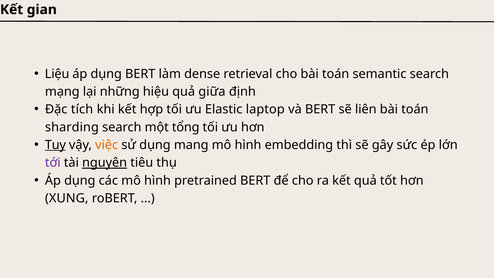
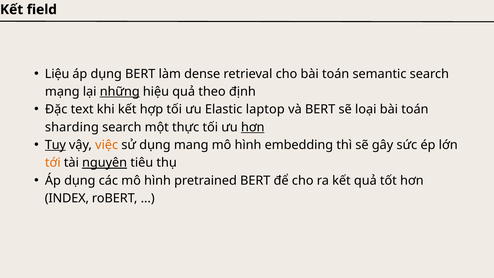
gian: gian -> field
những underline: none -> present
giữa: giữa -> theo
tích: tích -> text
liên: liên -> loại
tổng: tổng -> thực
hơn at (253, 127) underline: none -> present
tới colour: purple -> orange
XUNG: XUNG -> INDEX
